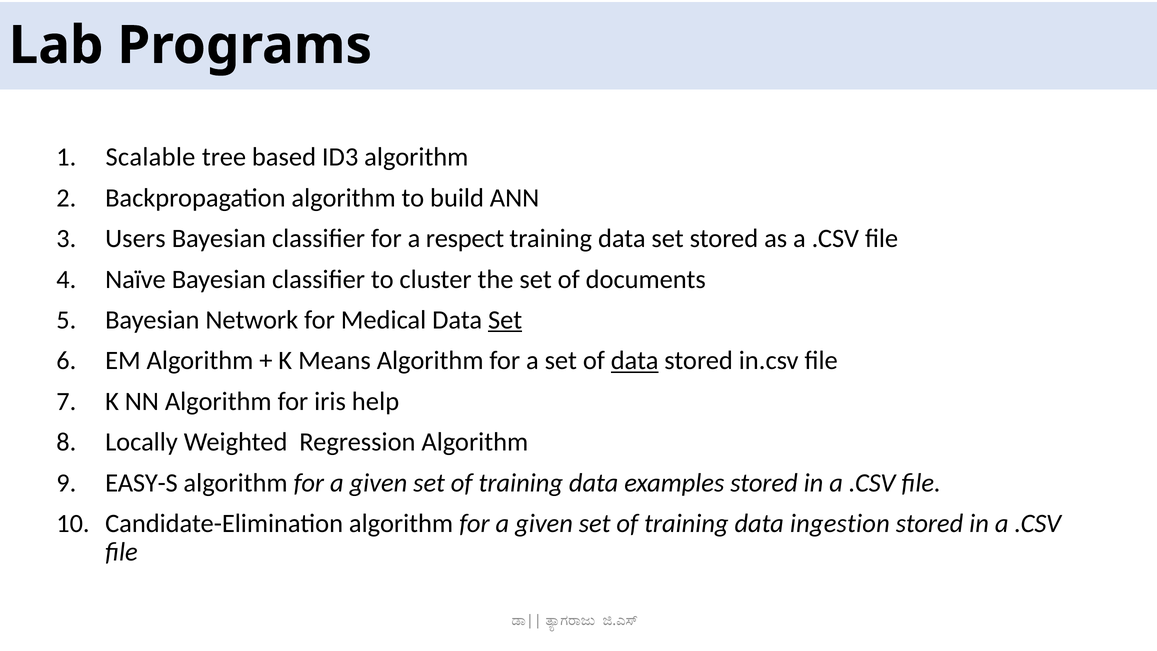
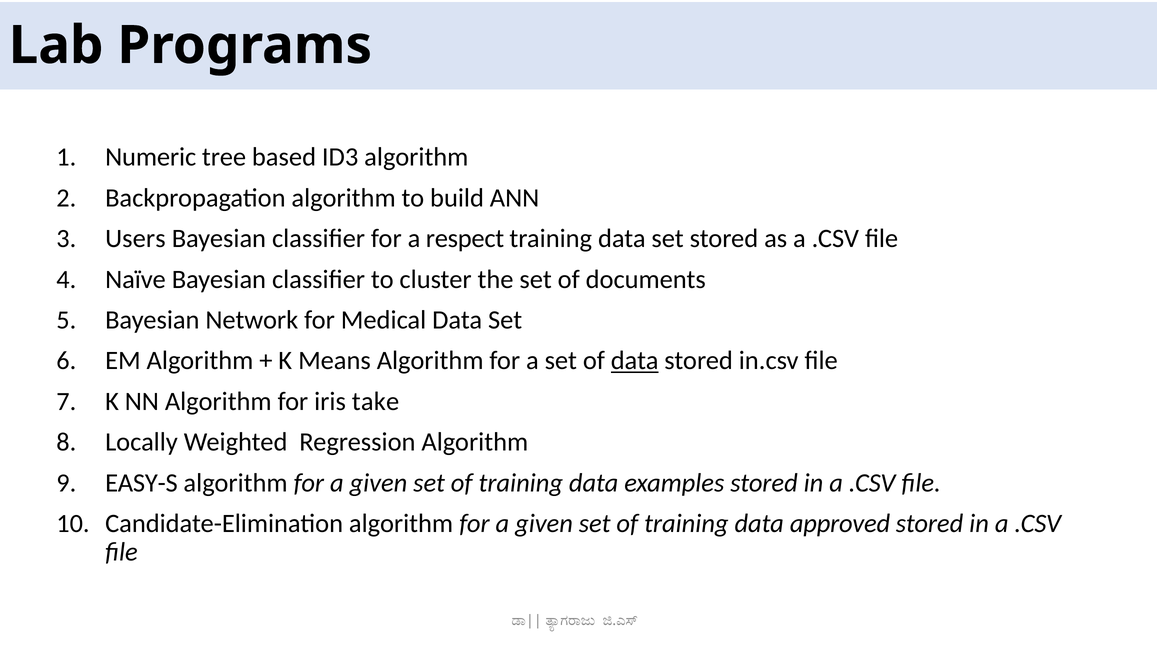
Scalable: Scalable -> Numeric
Set at (505, 320) underline: present -> none
help: help -> take
ingestion: ingestion -> approved
